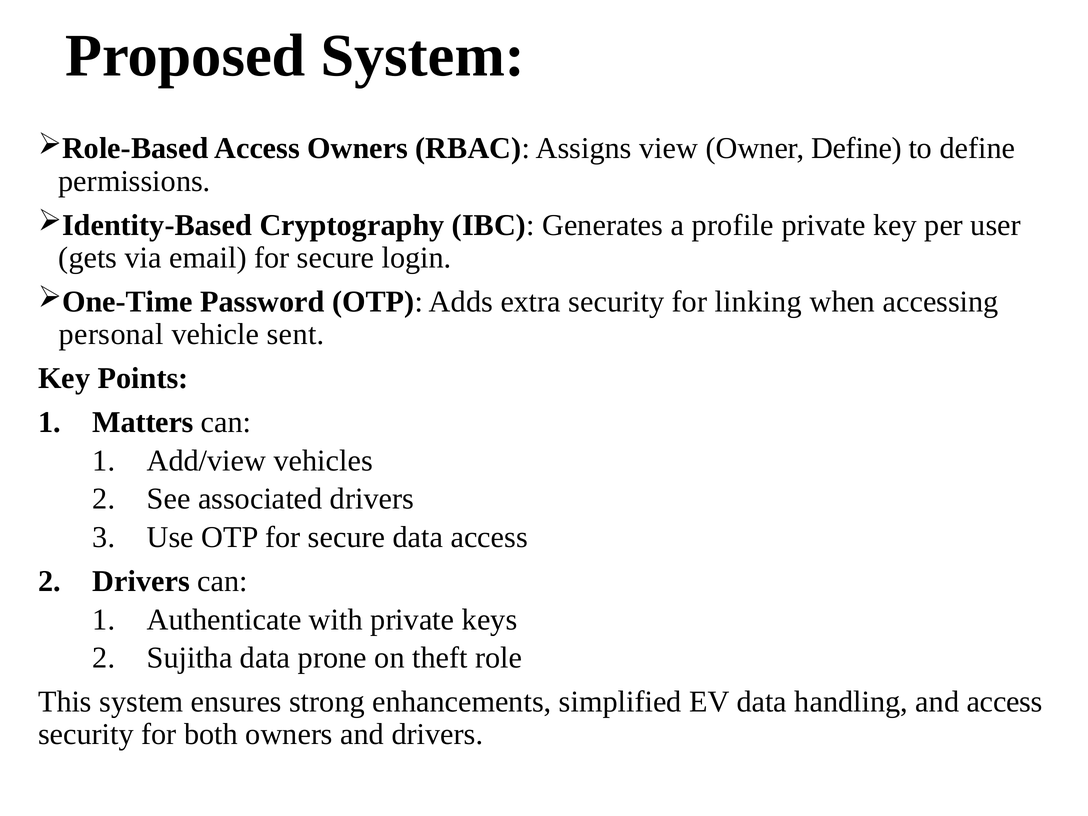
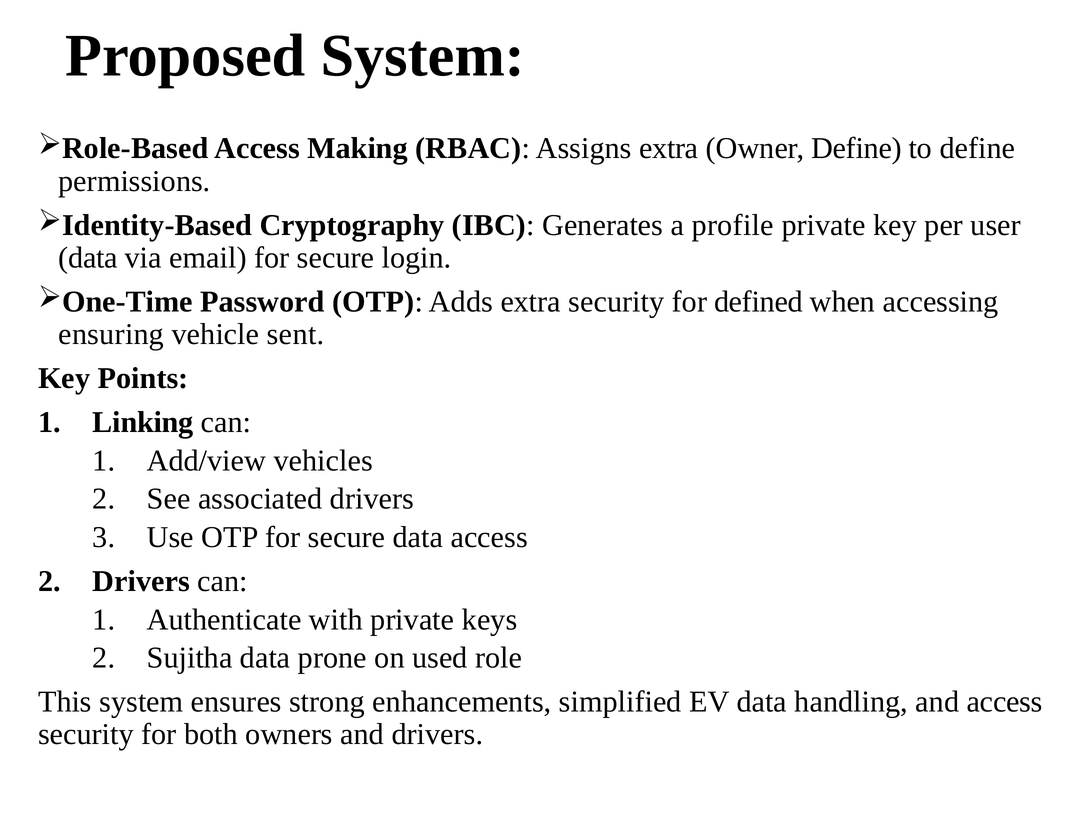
Access Owners: Owners -> Making
Assigns view: view -> extra
gets at (88, 258): gets -> data
linking: linking -> defined
personal: personal -> ensuring
Matters: Matters -> Linking
theft: theft -> used
